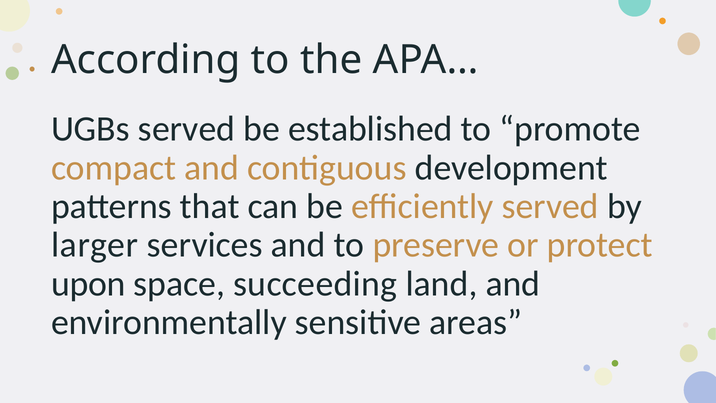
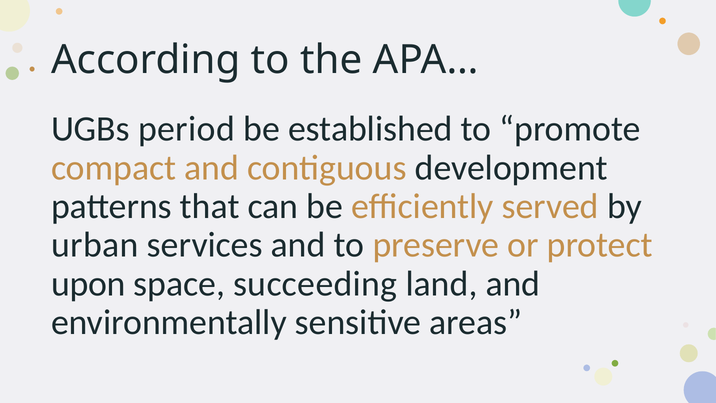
UGBs served: served -> period
larger: larger -> urban
